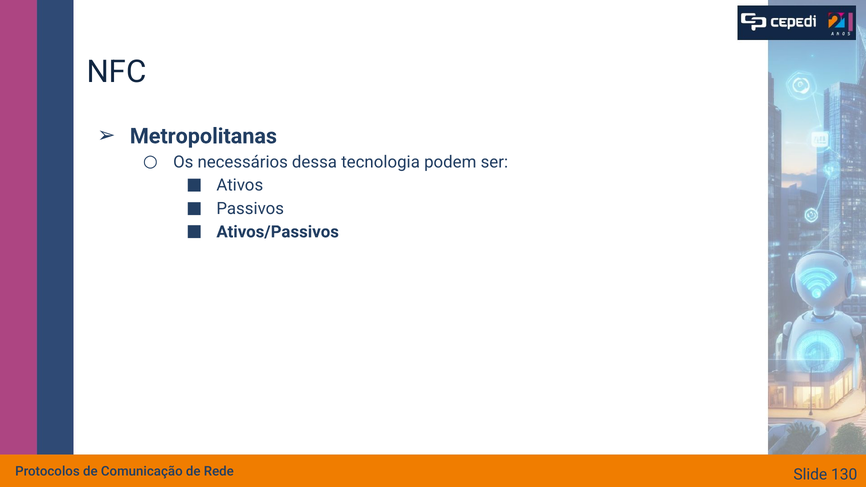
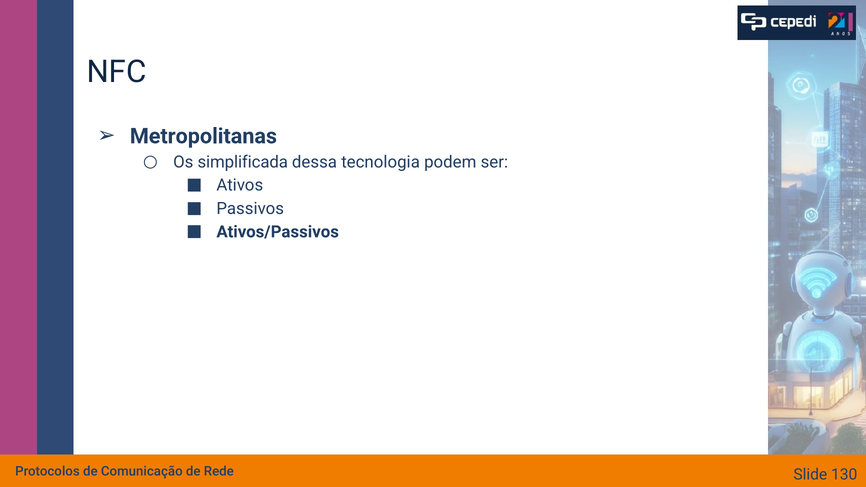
necessários: necessários -> simplificada
